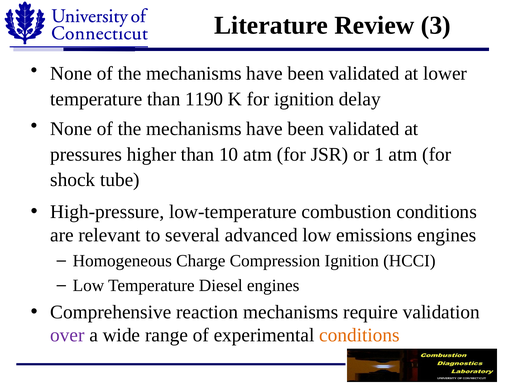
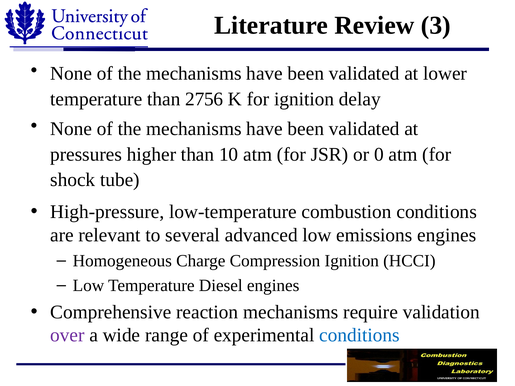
1190: 1190 -> 2756
1: 1 -> 0
conditions at (359, 335) colour: orange -> blue
